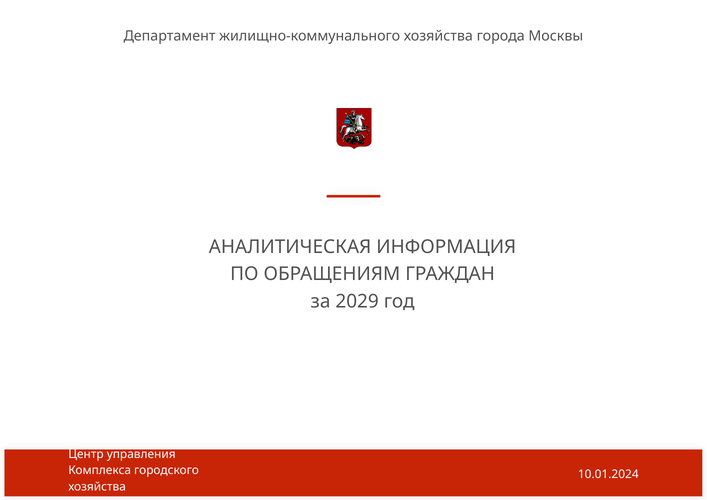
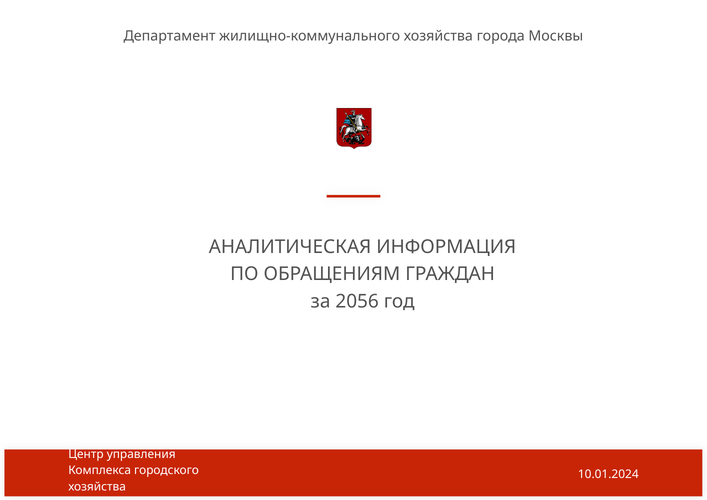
2029: 2029 -> 2056
